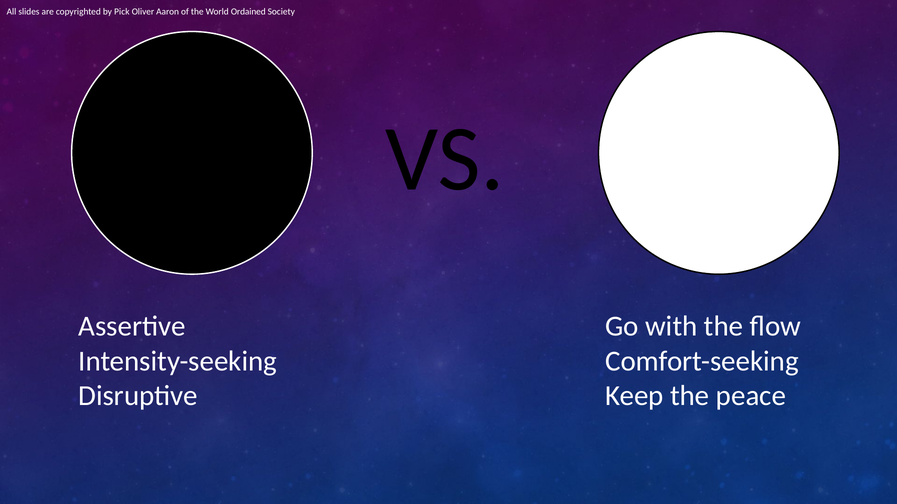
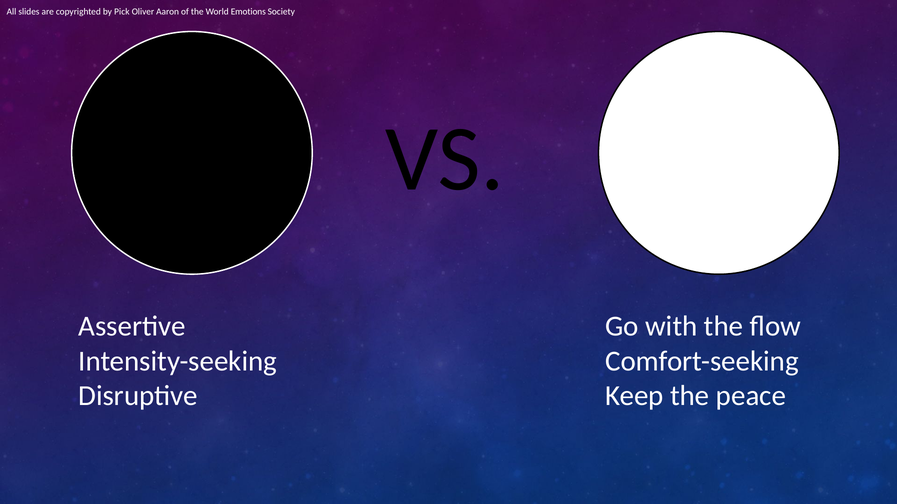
Ordained: Ordained -> Emotions
